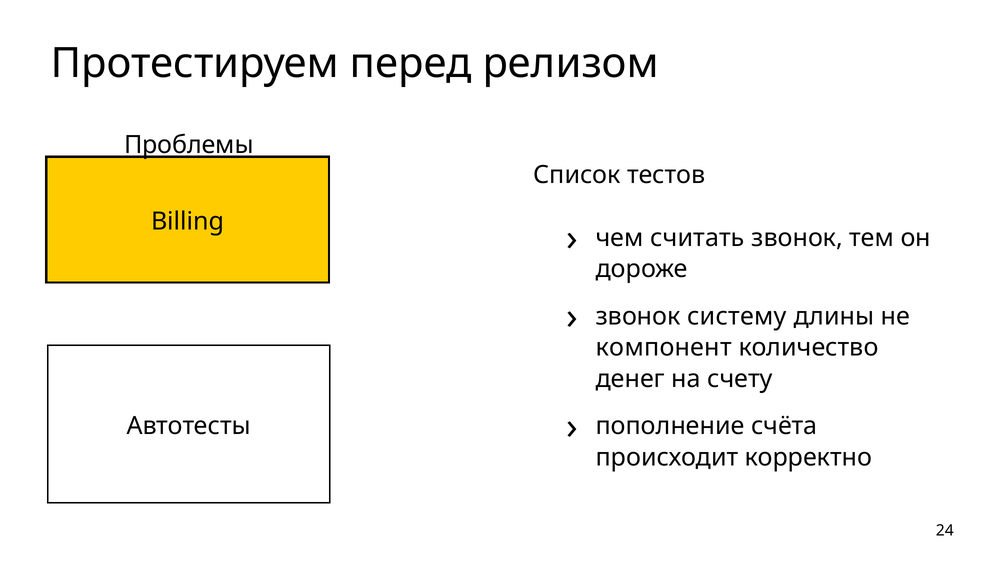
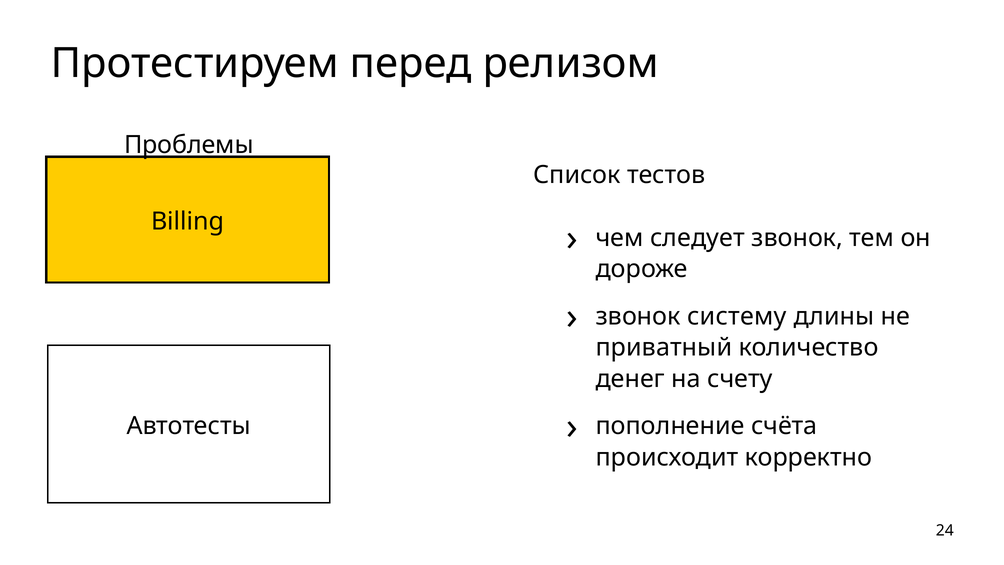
считать: считать -> следует
компонент: компонент -> приватный
